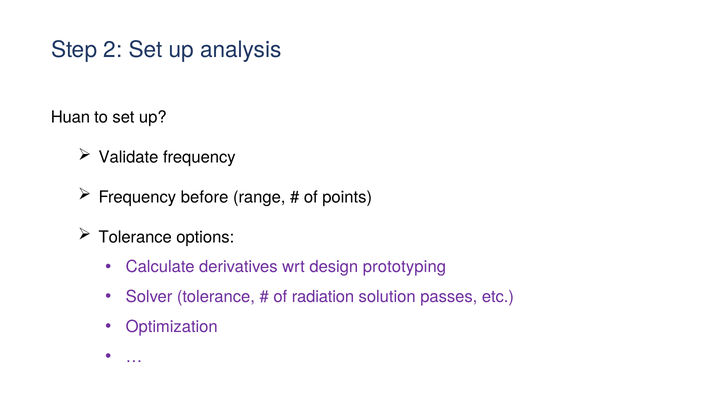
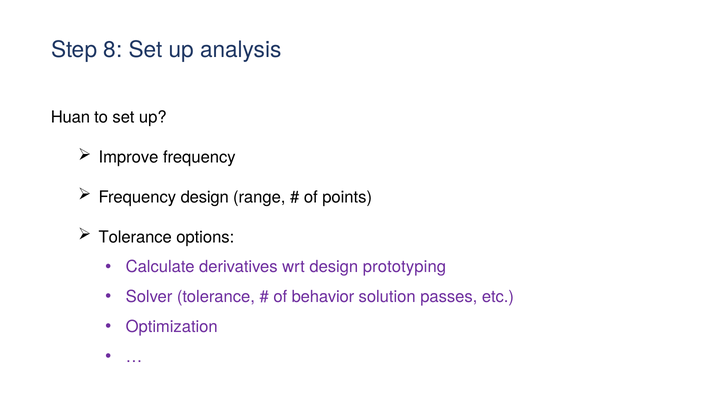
2: 2 -> 8
Validate: Validate -> Improve
Frequency before: before -> design
radiation: radiation -> behavior
